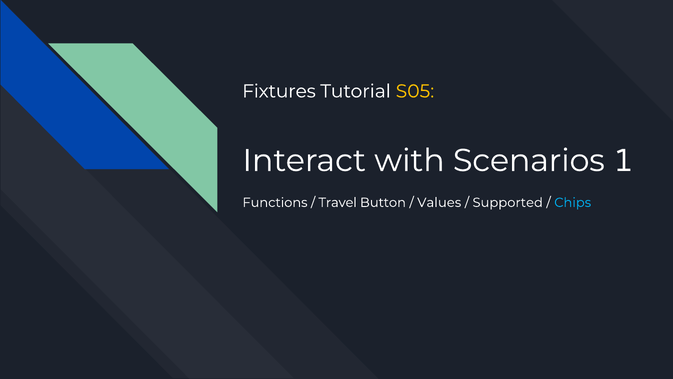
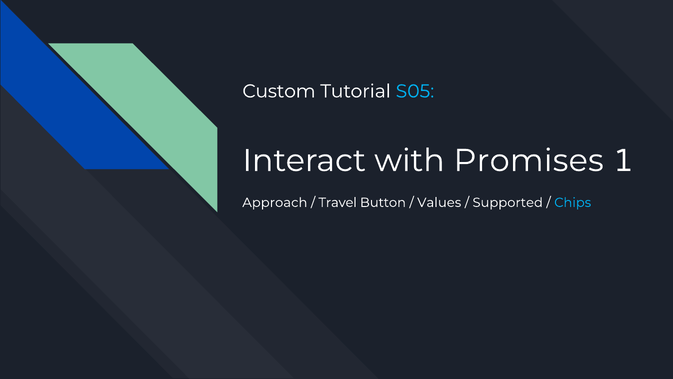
Fixtures: Fixtures -> Custom
S05 colour: yellow -> light blue
Scenarios: Scenarios -> Promises
Functions: Functions -> Approach
